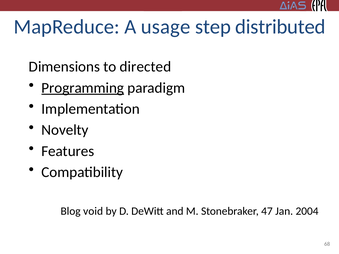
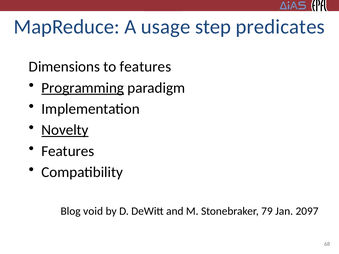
distributed: distributed -> predicates
to directed: directed -> features
Novelty underline: none -> present
47: 47 -> 79
2004: 2004 -> 2097
